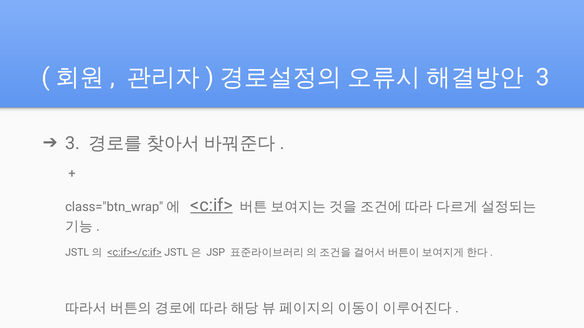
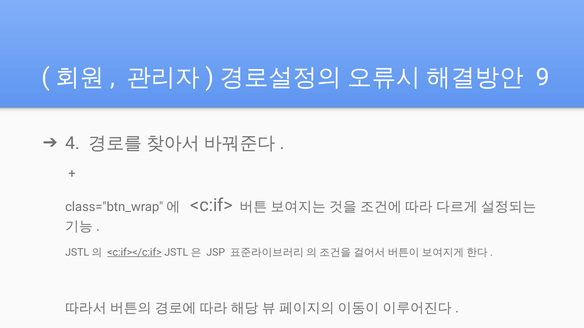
3 at (543, 77): 3 -> 9
3 at (73, 144): 3 -> 4
<c:if> underline: present -> none
